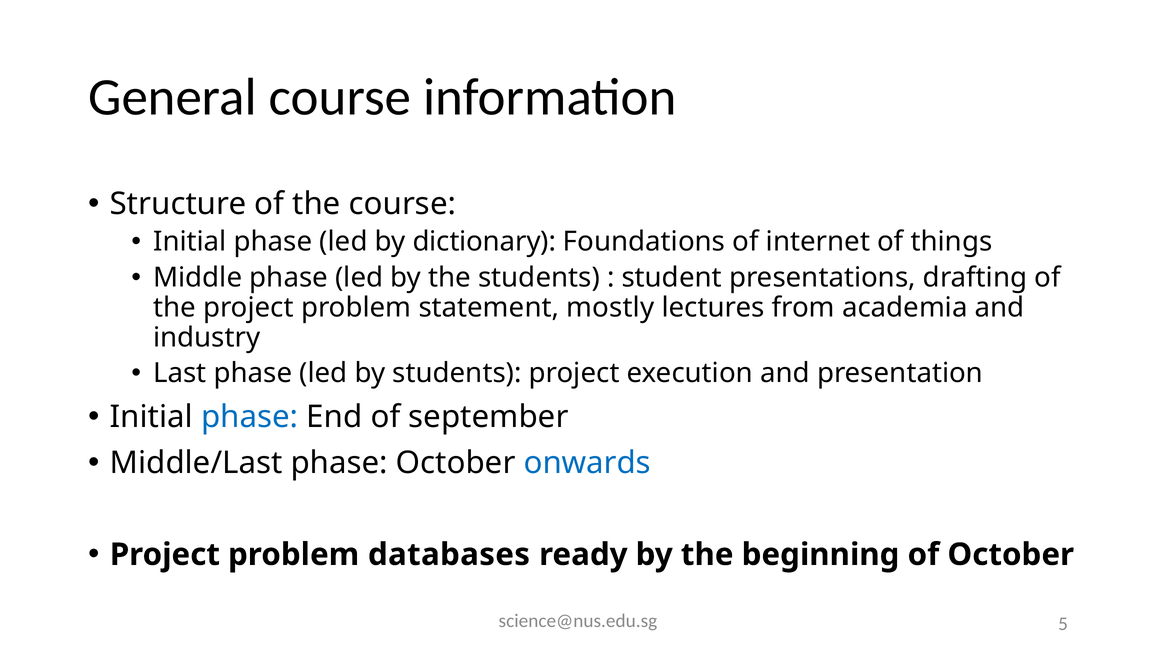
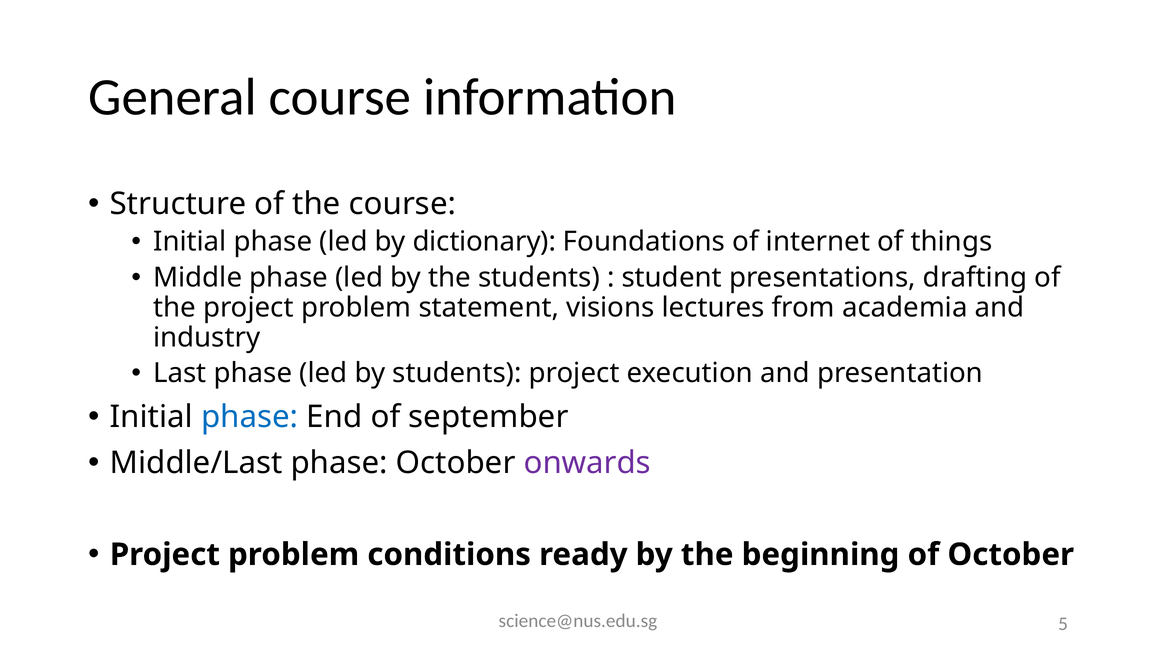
mostly: mostly -> visions
onwards colour: blue -> purple
databases: databases -> conditions
